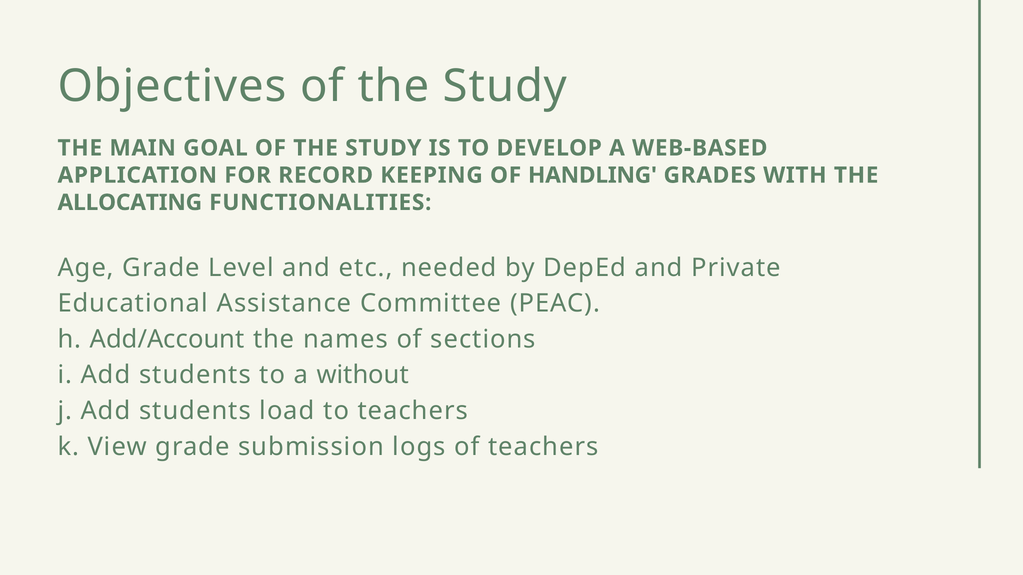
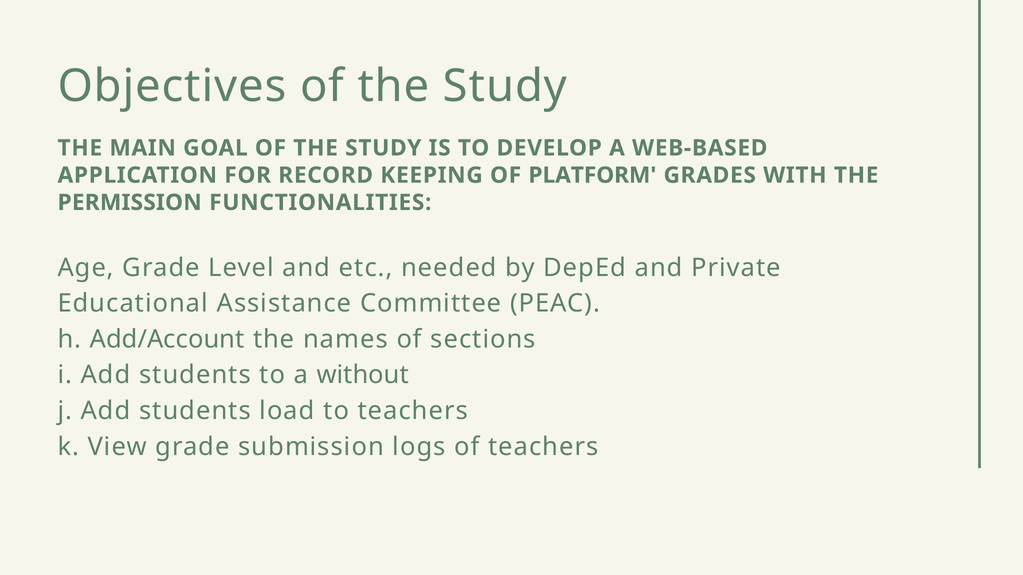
HANDLING: HANDLING -> PLATFORM
ALLOCATING: ALLOCATING -> PERMISSION
